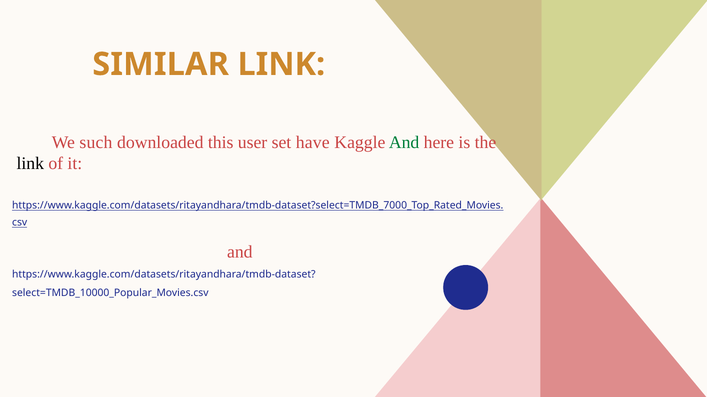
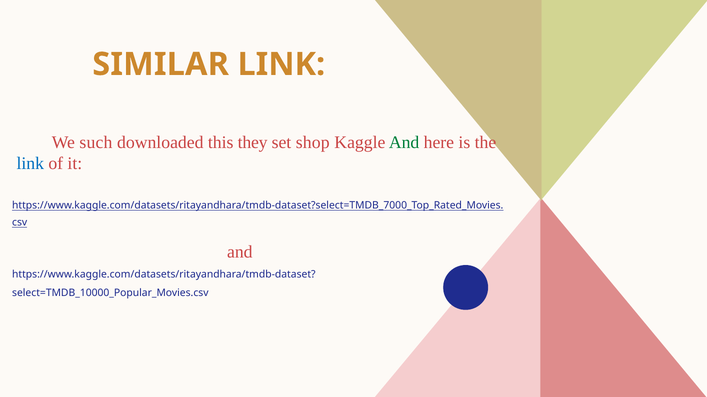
user: user -> they
have: have -> shop
link at (30, 164) colour: black -> blue
